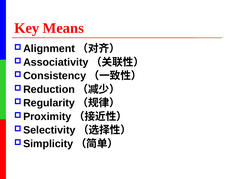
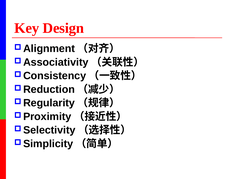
Means: Means -> Design
